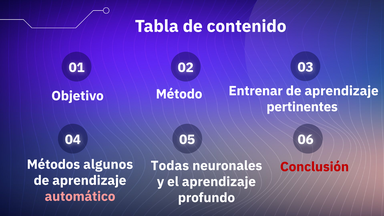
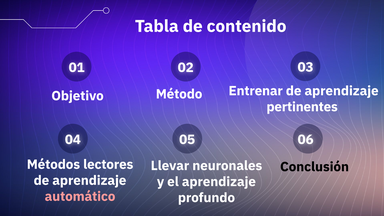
algunos: algunos -> lectores
Todas: Todas -> Llevar
Conclusión colour: red -> black
